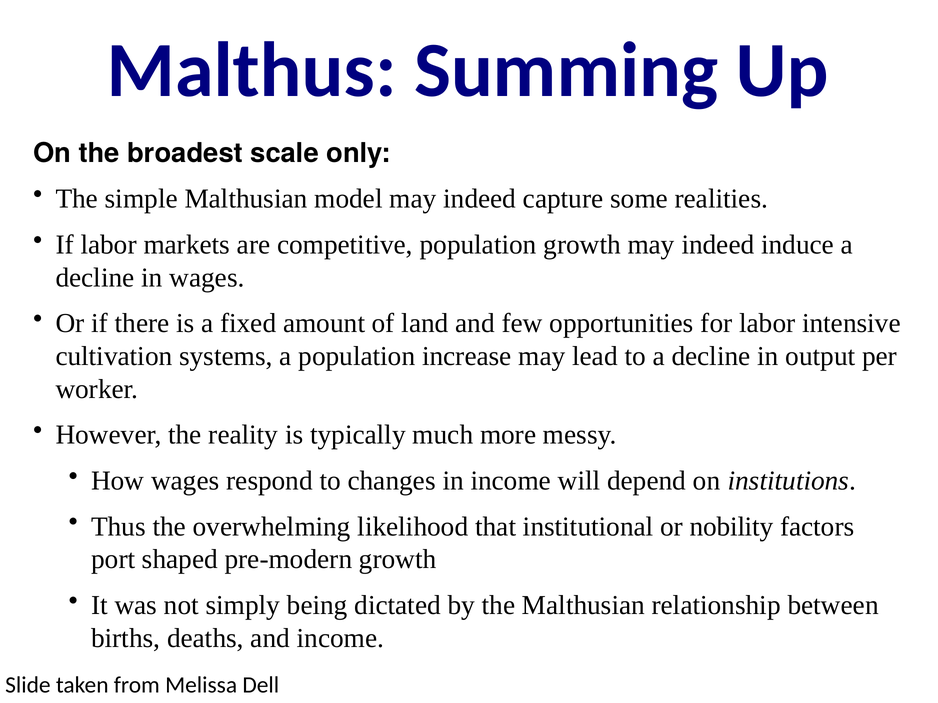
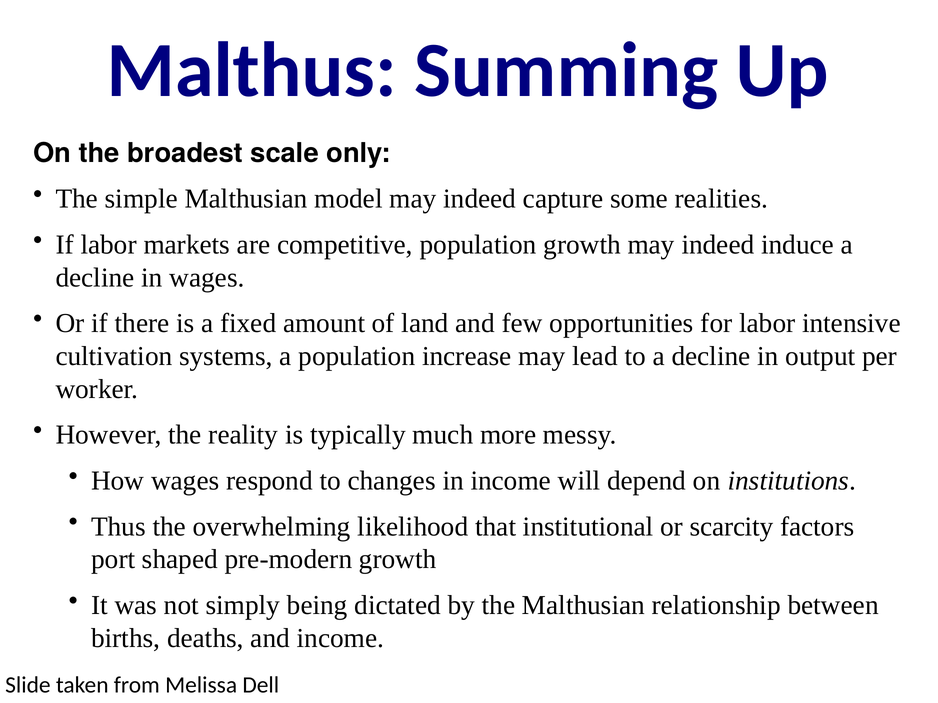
nobility: nobility -> scarcity
